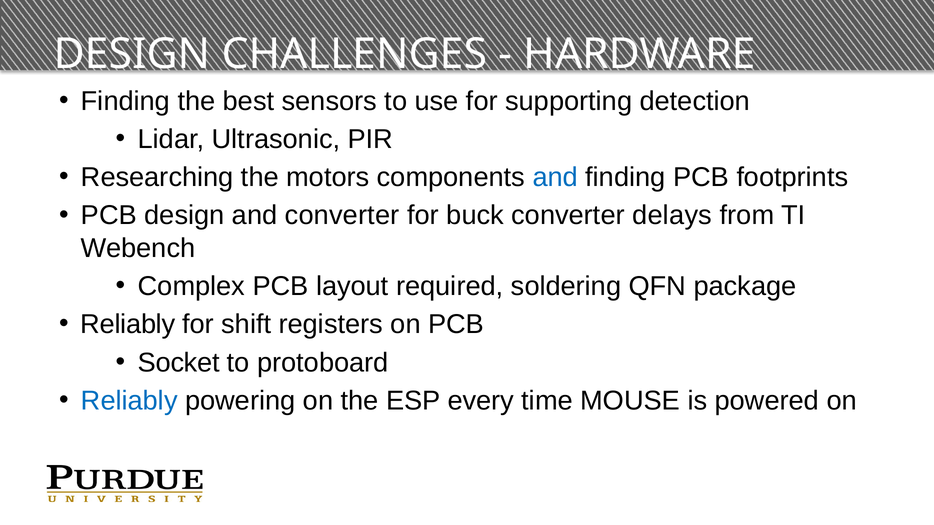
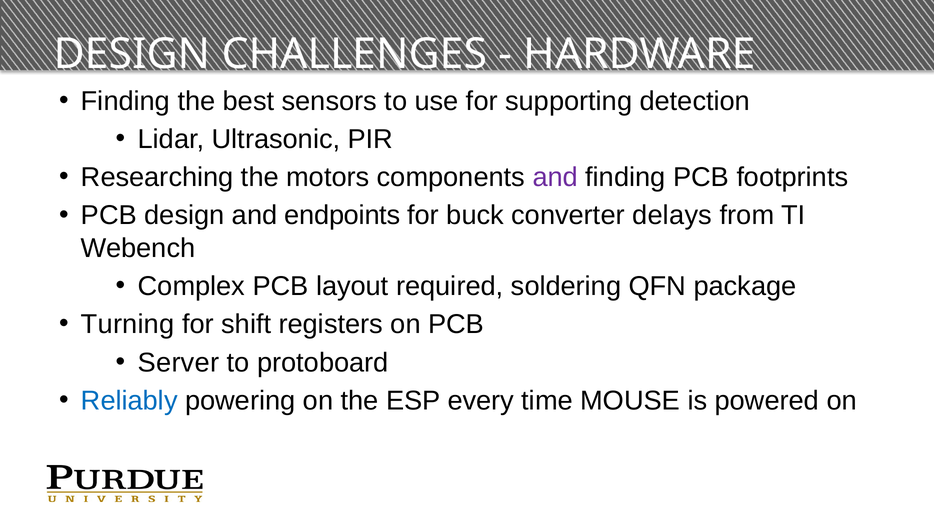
and at (555, 177) colour: blue -> purple
and converter: converter -> endpoints
Reliably at (128, 325): Reliably -> Turning
Socket: Socket -> Server
